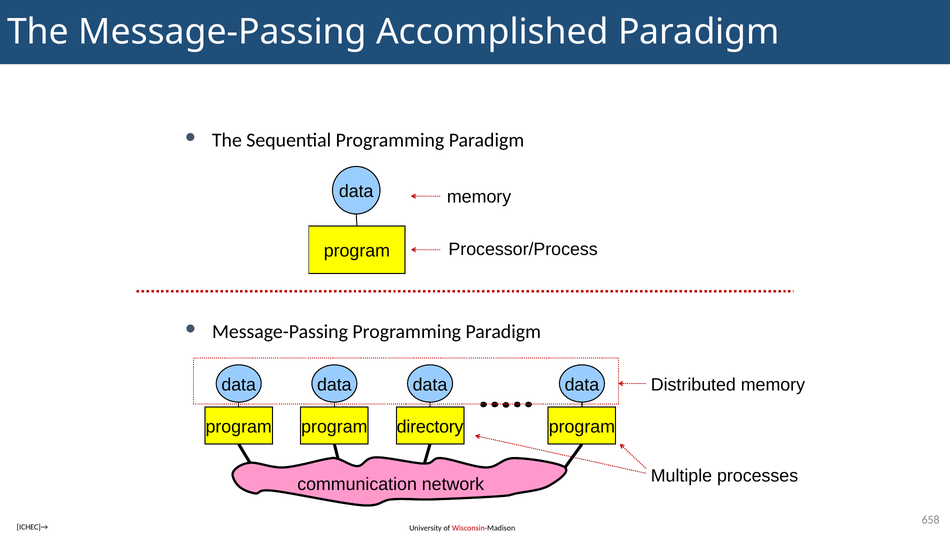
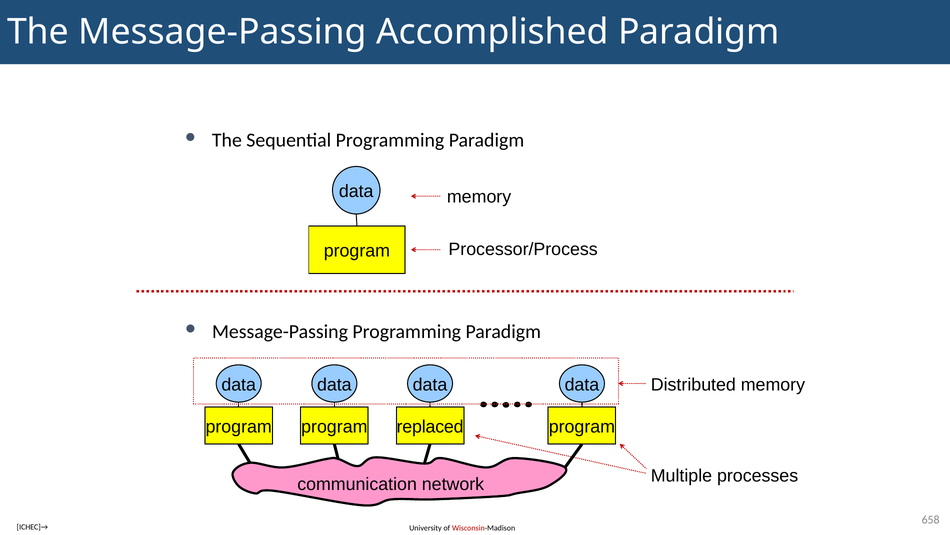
directory: directory -> replaced
